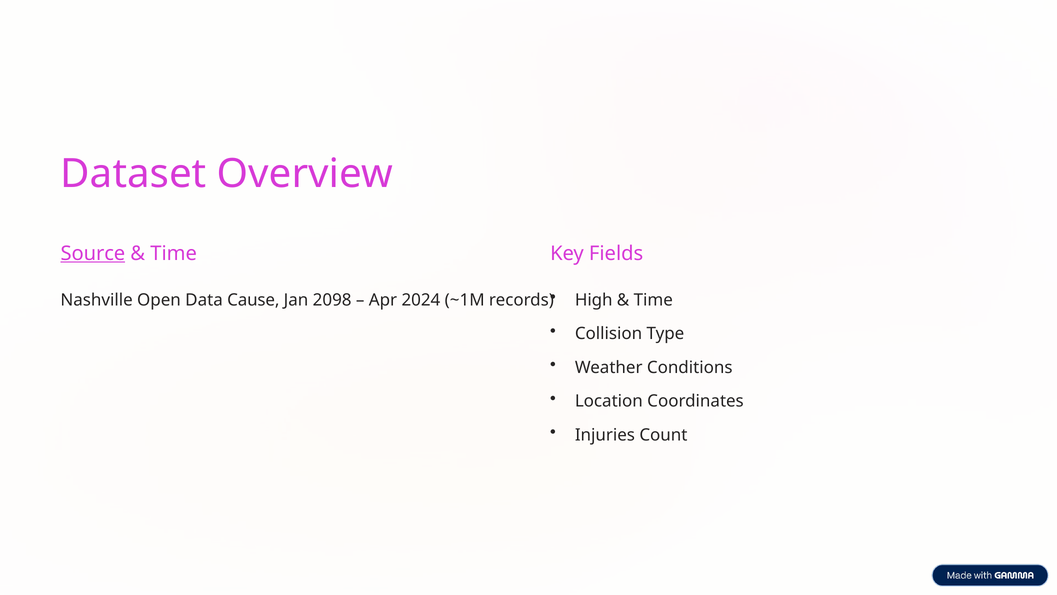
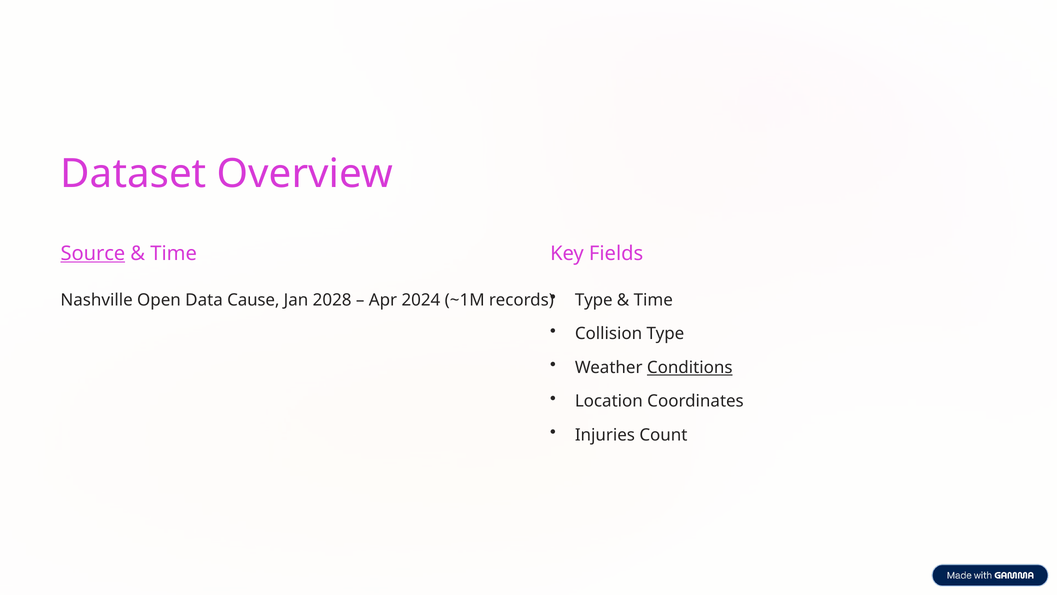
High at (594, 300): High -> Type
2098: 2098 -> 2028
Conditions underline: none -> present
